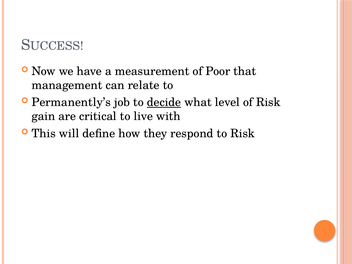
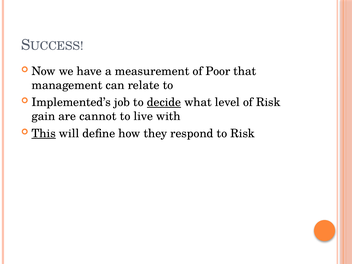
Permanently’s: Permanently’s -> Implemented’s
critical: critical -> cannot
This underline: none -> present
